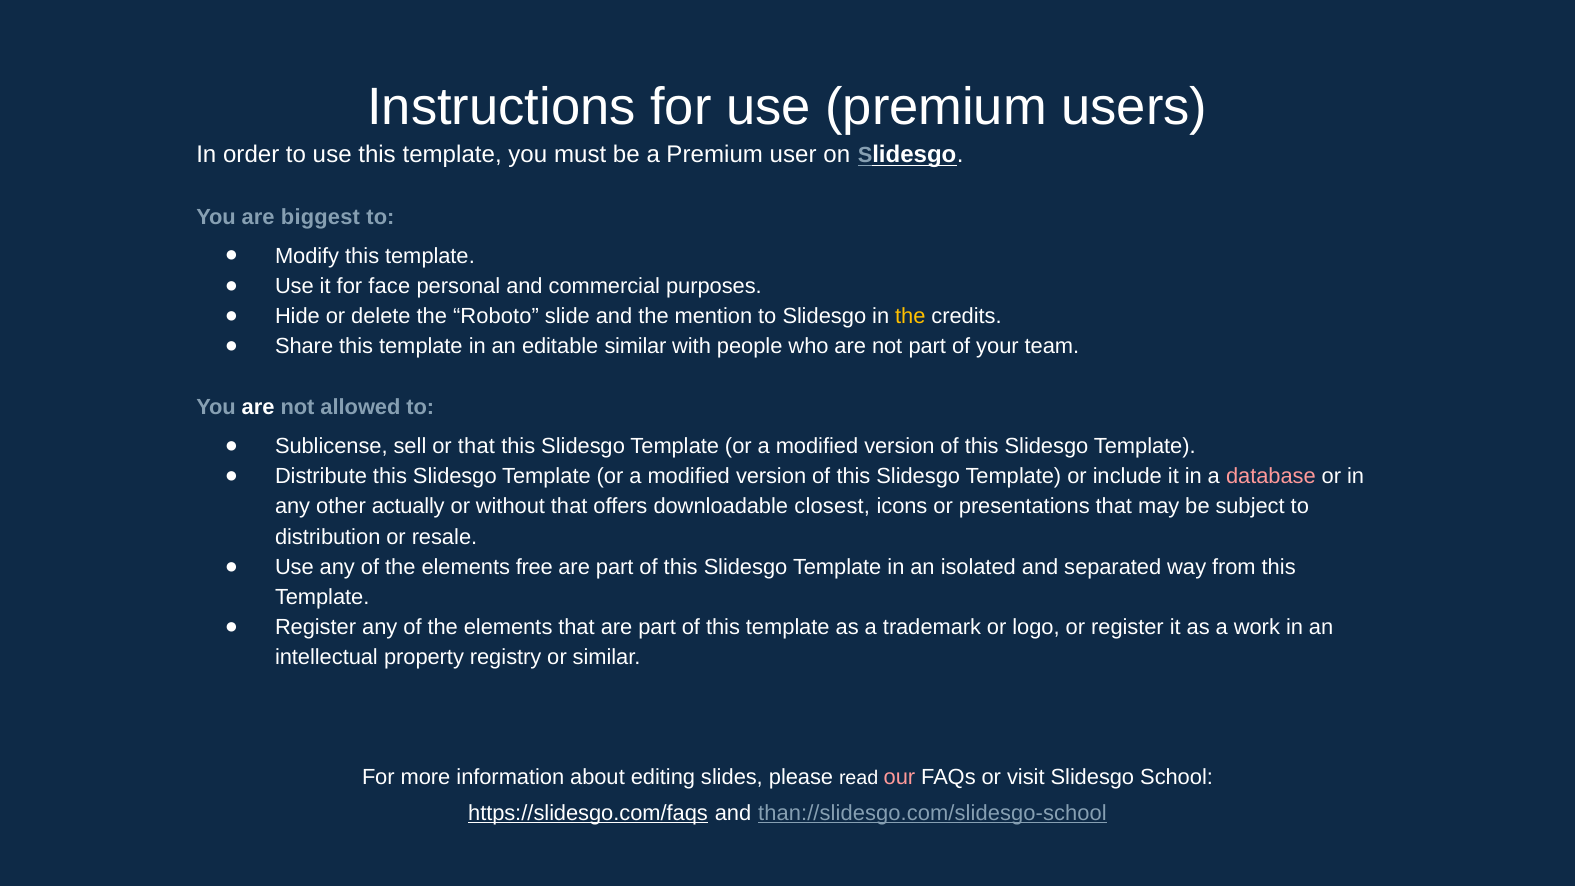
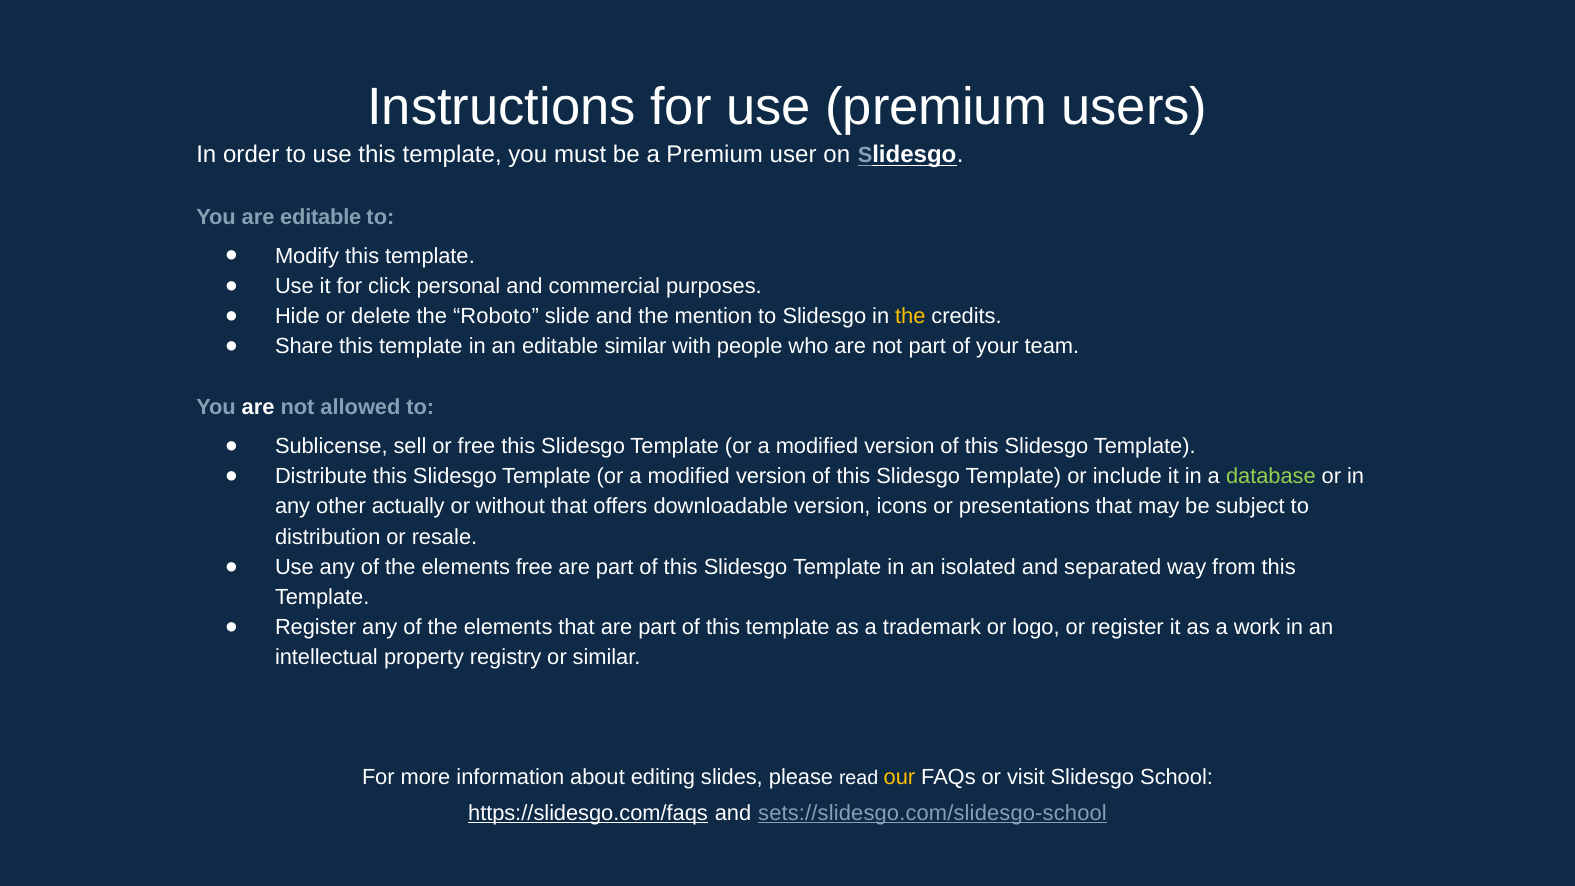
are biggest: biggest -> editable
face: face -> click
or that: that -> free
database colour: pink -> light green
downloadable closest: closest -> version
our colour: pink -> yellow
than://slidesgo.com/slidesgo-school: than://slidesgo.com/slidesgo-school -> sets://slidesgo.com/slidesgo-school
